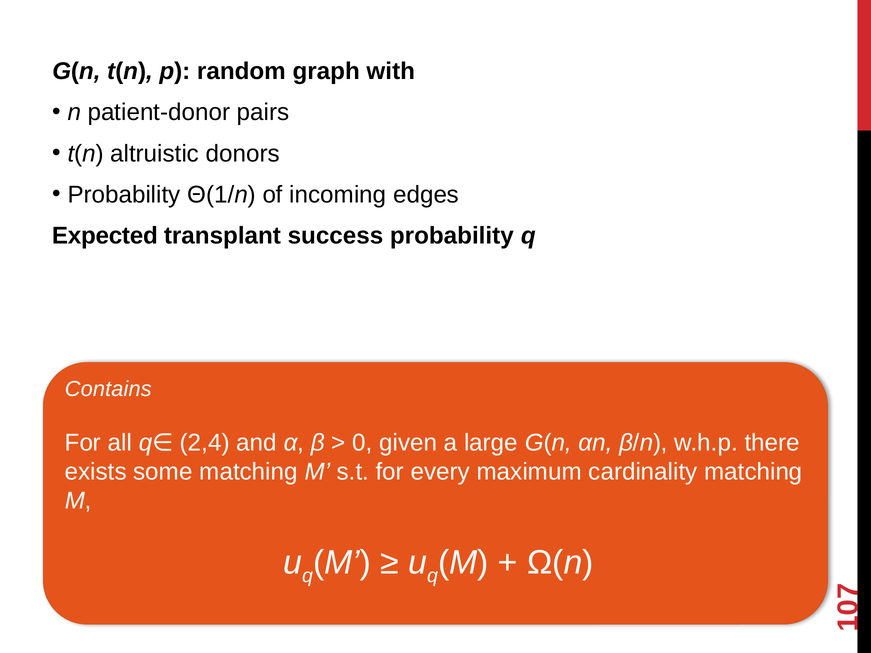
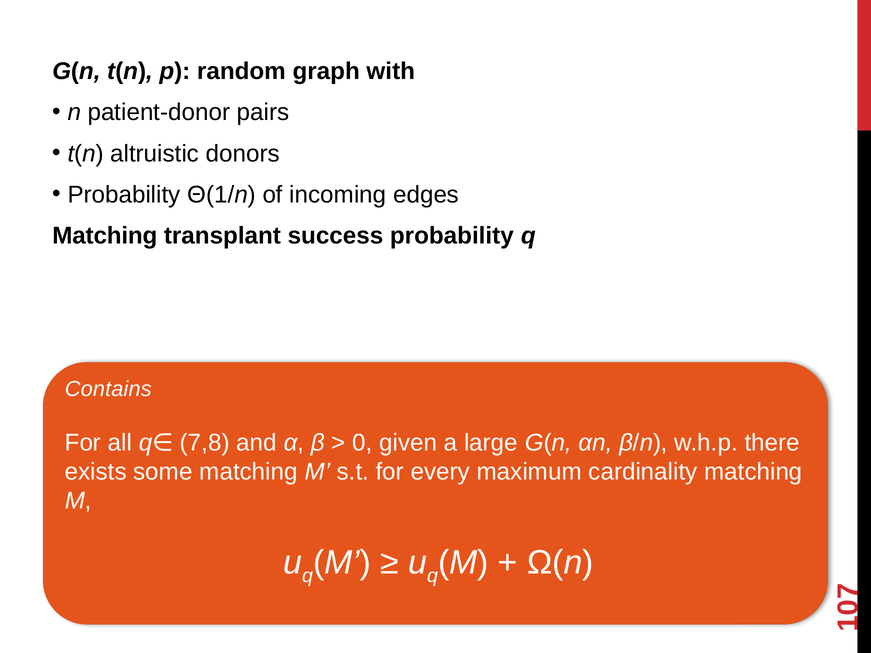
Expected at (105, 236): Expected -> Matching
2,4: 2,4 -> 7,8
